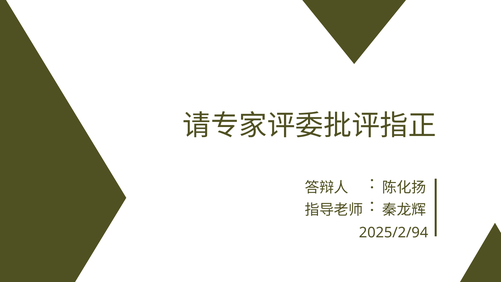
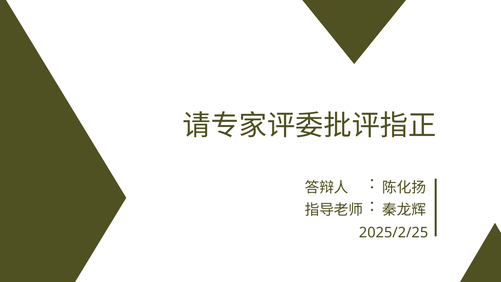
2025/2/94: 2025/2/94 -> 2025/2/25
